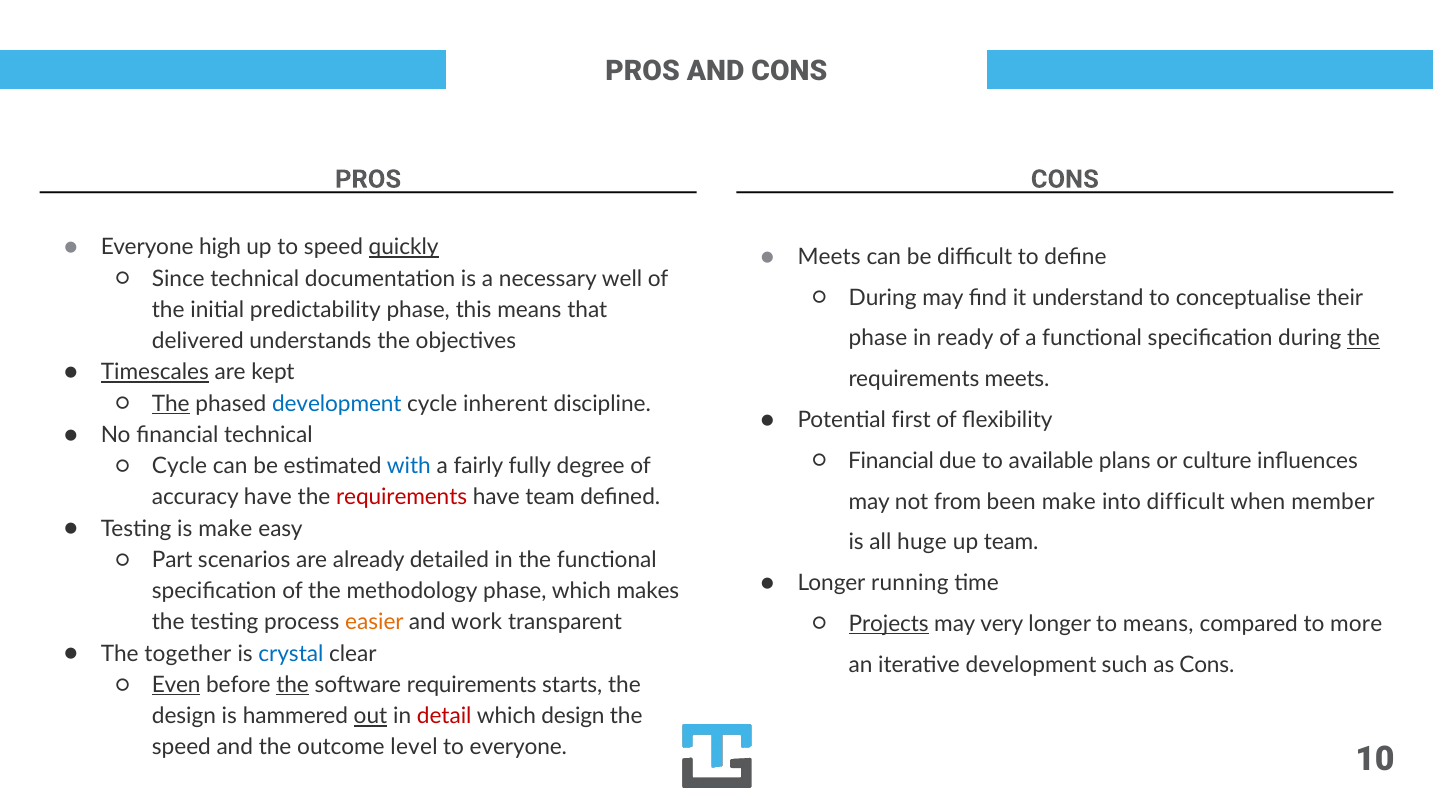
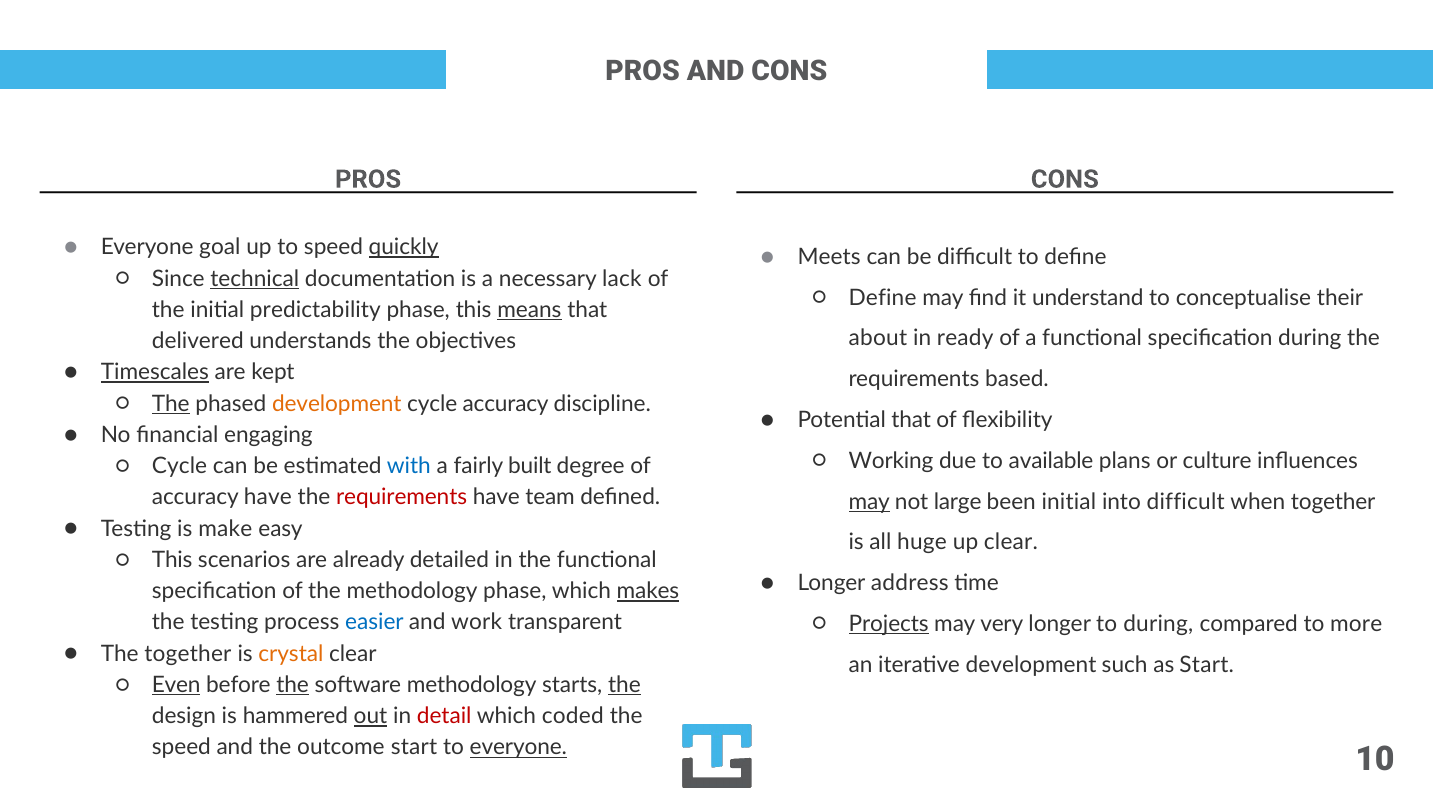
high: high -> goal
technical at (255, 279) underline: none -> present
well: well -> lack
During at (883, 298): During -> Define
means at (529, 310) underline: none -> present
phase at (878, 339): phase -> about
the at (1364, 339) underline: present -> none
requirements meets: meets -> based
development at (337, 404) colour: blue -> orange
cycle inherent: inherent -> accuracy
Potential first: first -> that
financial technical: technical -> engaging
Financial at (891, 461): Financial -> Working
fully: fully -> built
may at (869, 502) underline: none -> present
from: from -> large
been make: make -> initial
when member: member -> together
up team: team -> clear
Part at (172, 560): Part -> This
running: running -> address
makes underline: none -> present
easier colour: orange -> blue
to means: means -> during
crystal colour: blue -> orange
as Cons: Cons -> Start
software requirements: requirements -> methodology
the at (624, 685) underline: none -> present
which design: design -> coded
level at (414, 748): level -> start
everyone at (518, 748) underline: none -> present
